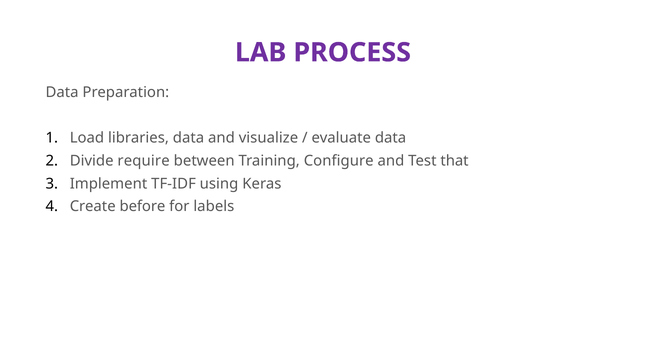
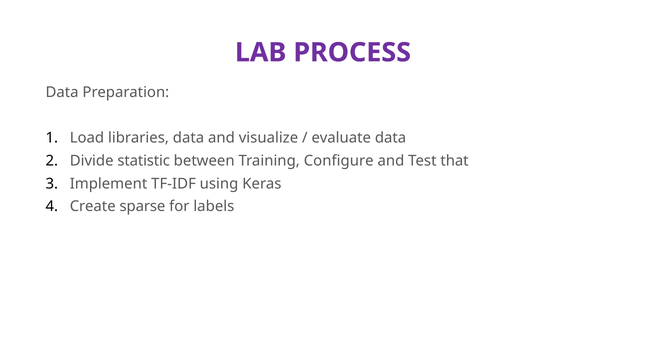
require: require -> statistic
before: before -> sparse
